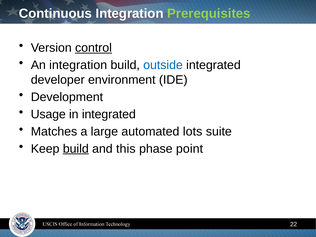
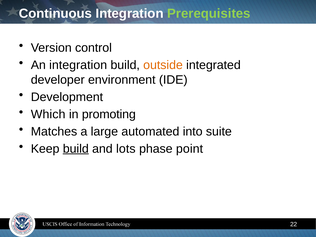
control underline: present -> none
outside colour: blue -> orange
Usage: Usage -> Which
in integrated: integrated -> promoting
lots: lots -> into
this: this -> lots
